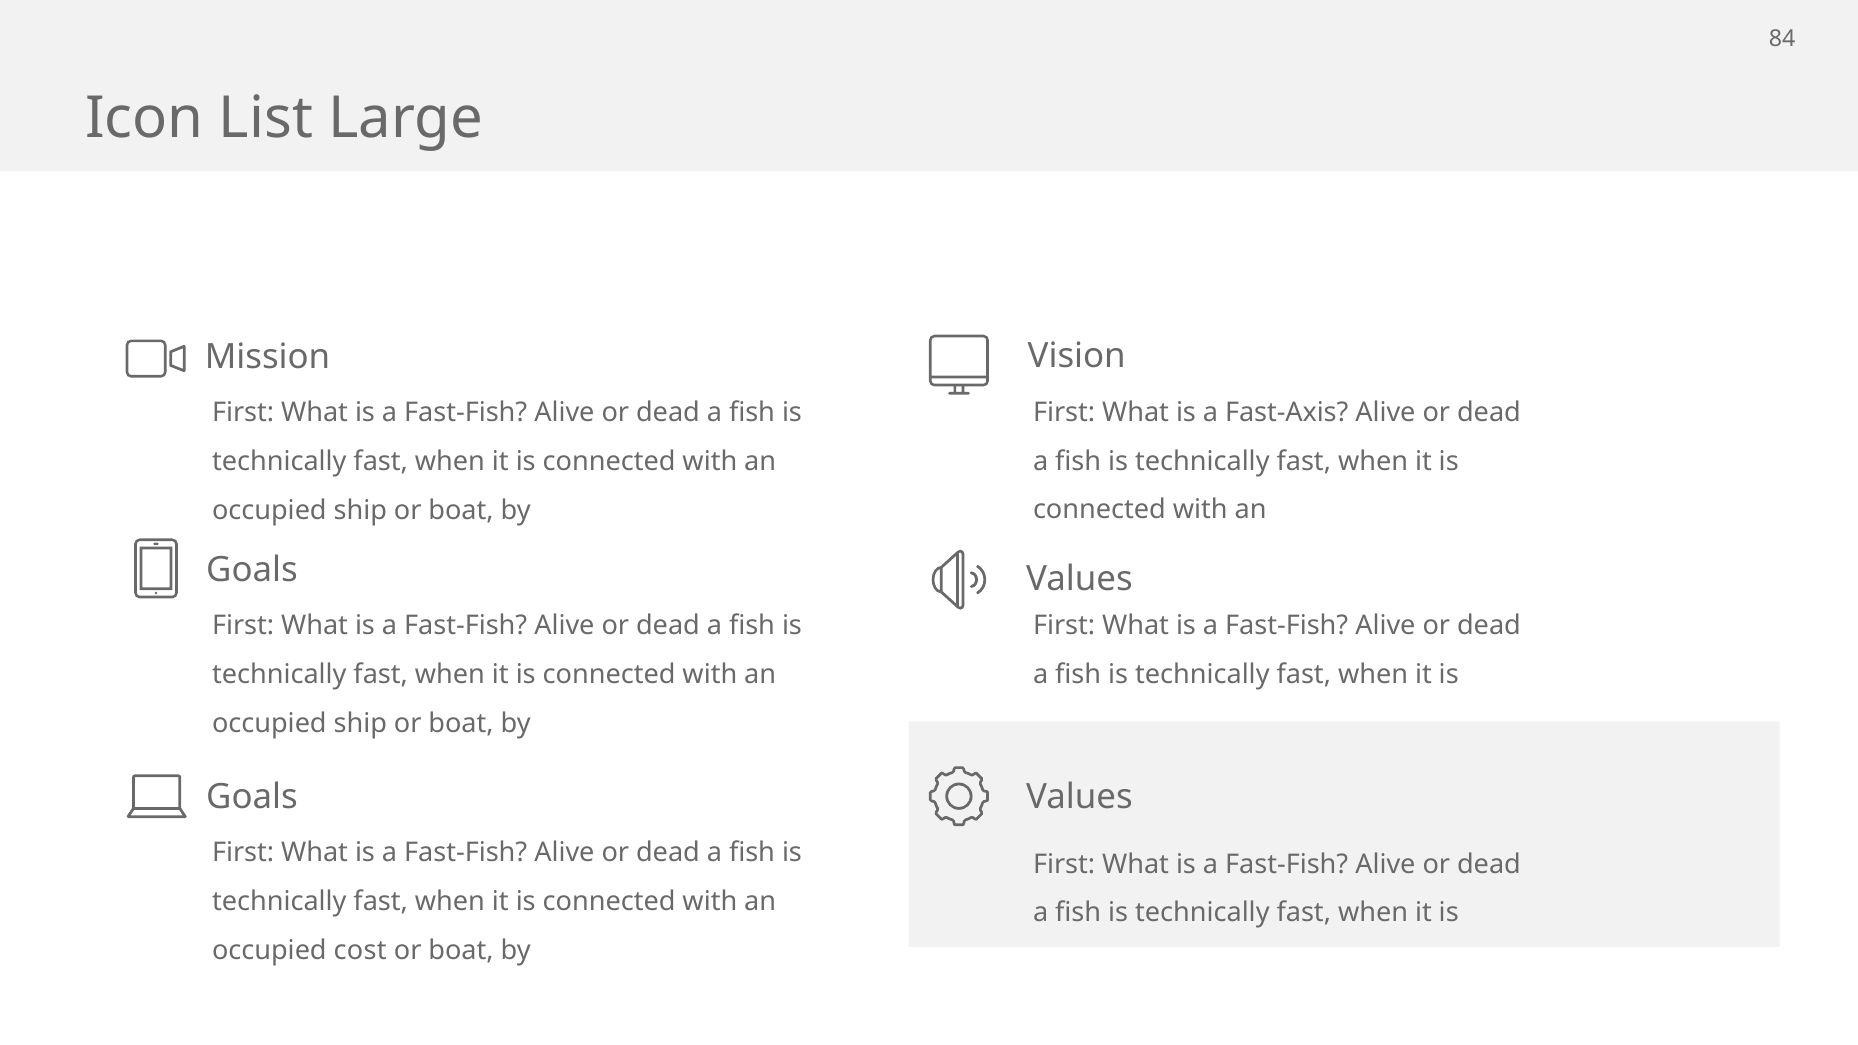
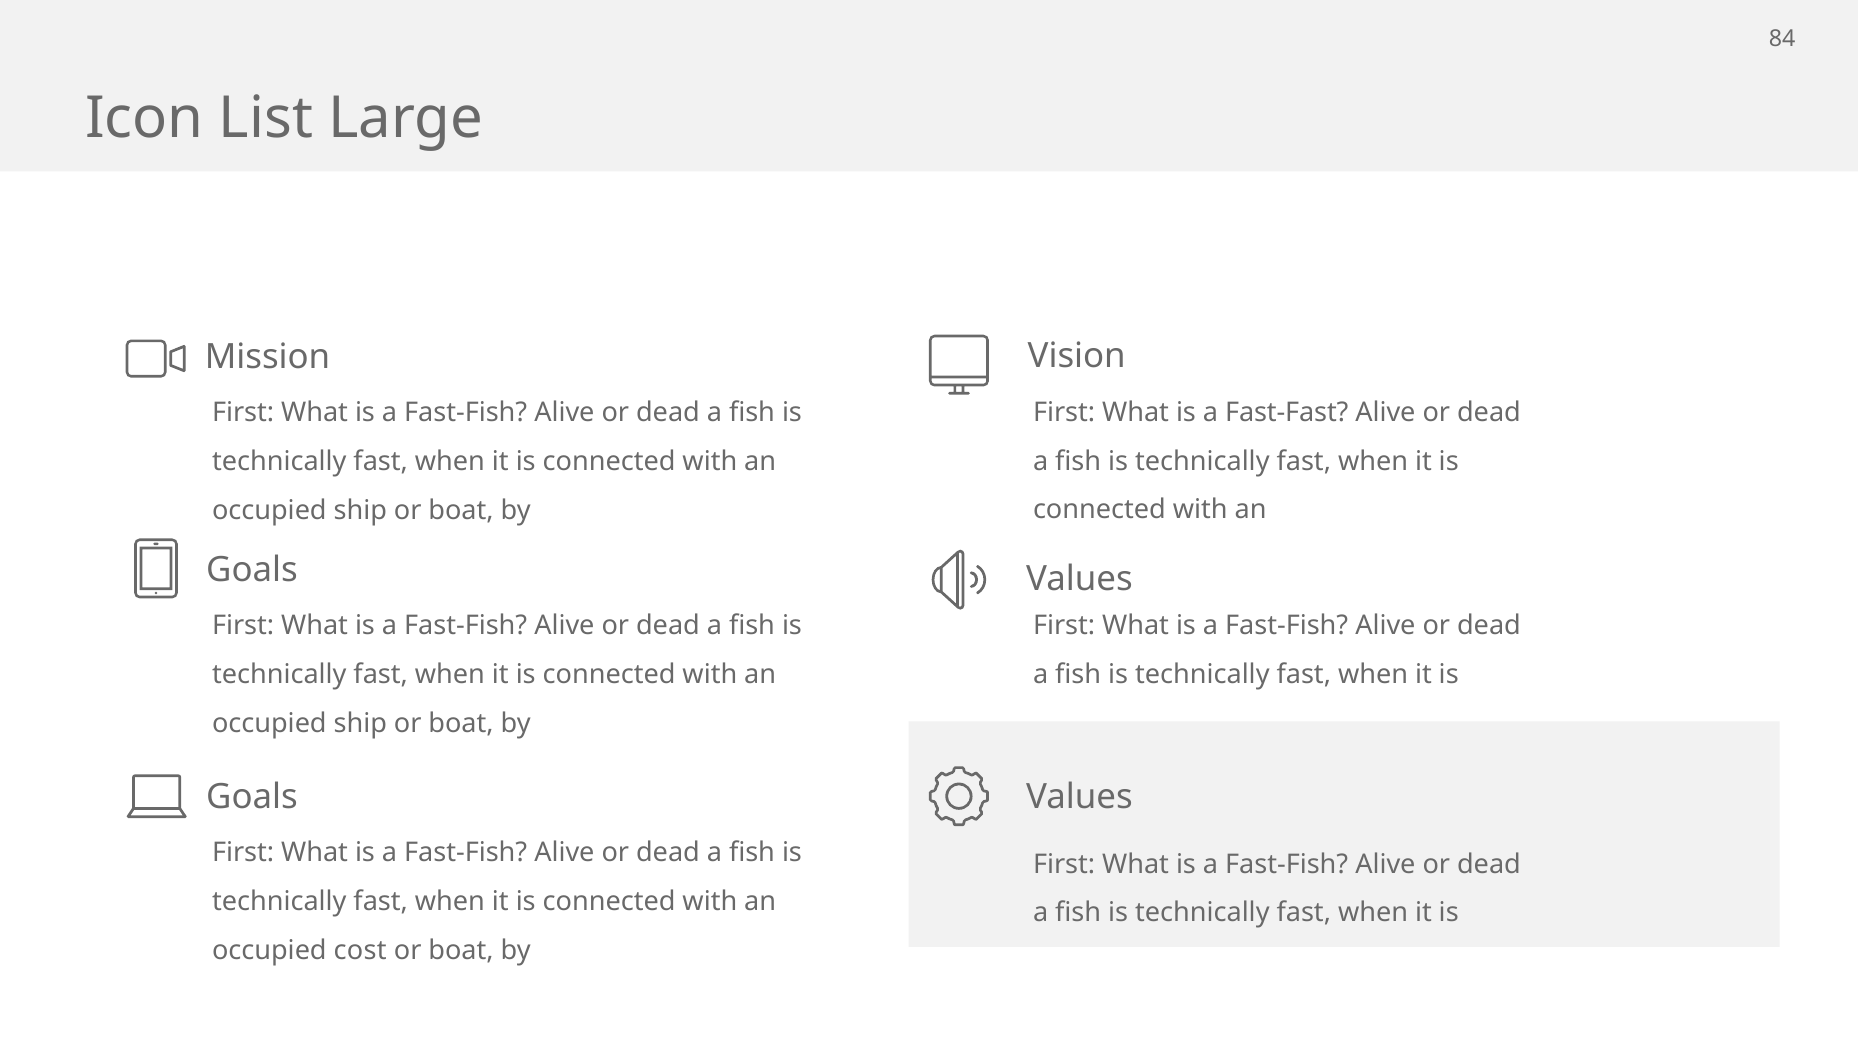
Fast-Axis: Fast-Axis -> Fast-Fast
